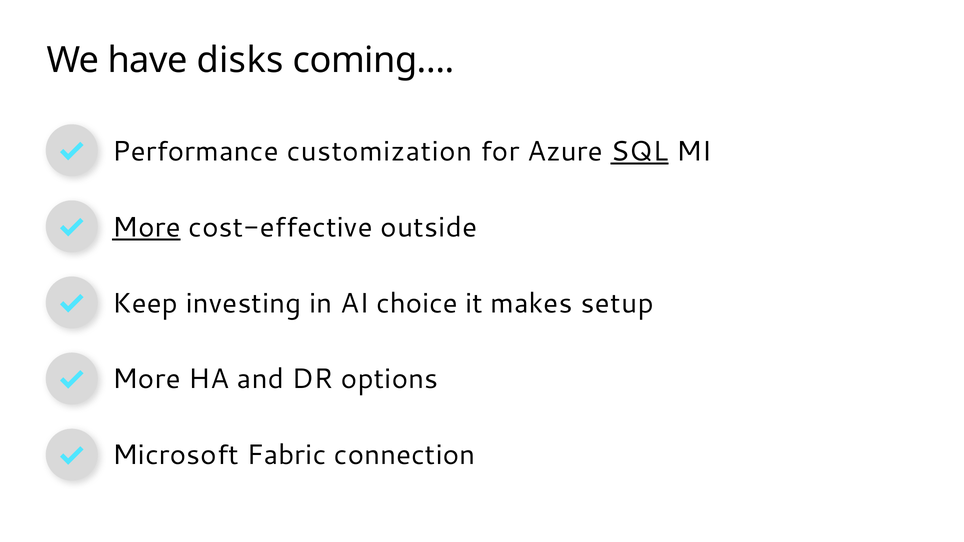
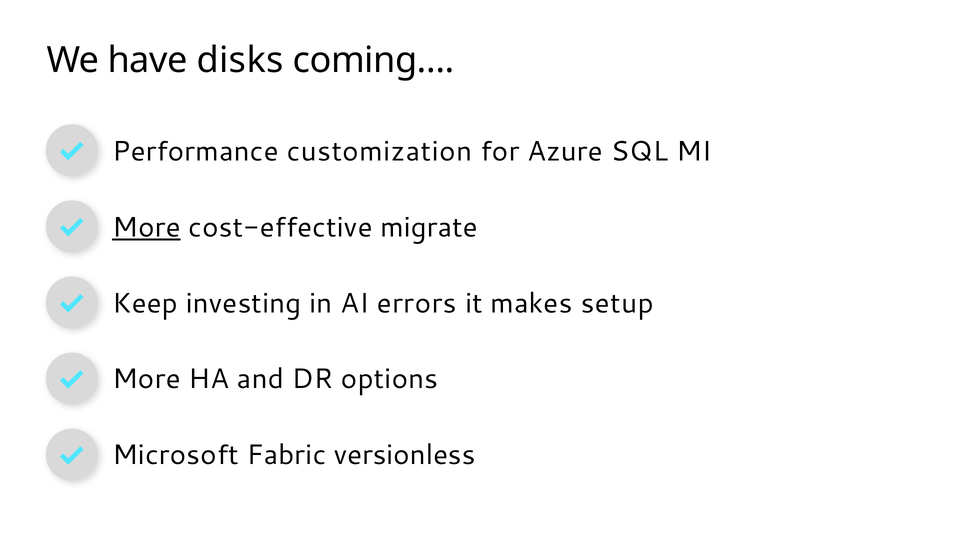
SQL underline: present -> none
outside: outside -> migrate
choice: choice -> errors
connection: connection -> versionless
